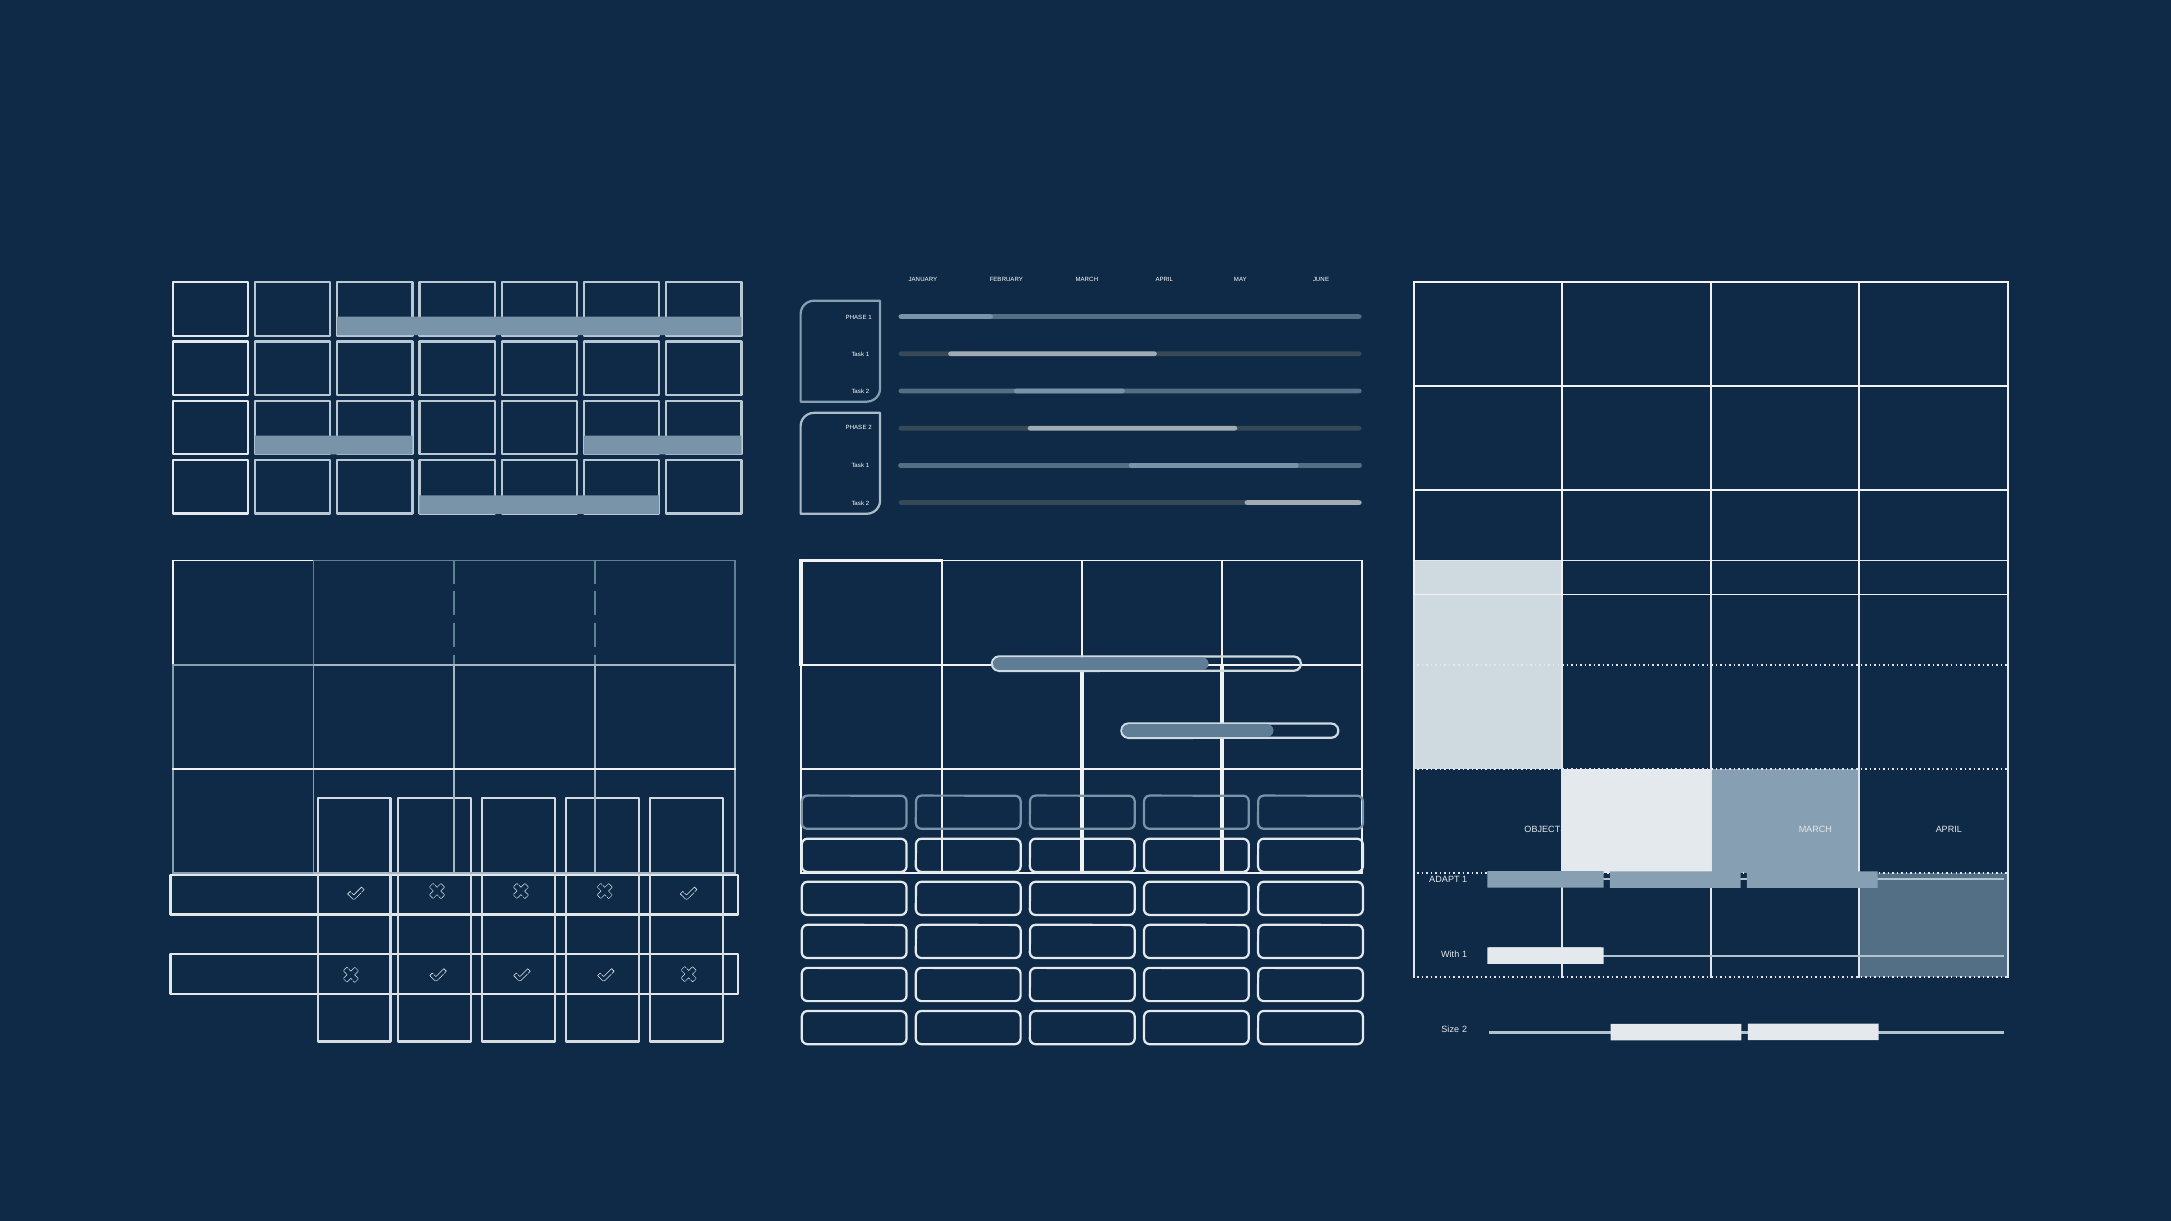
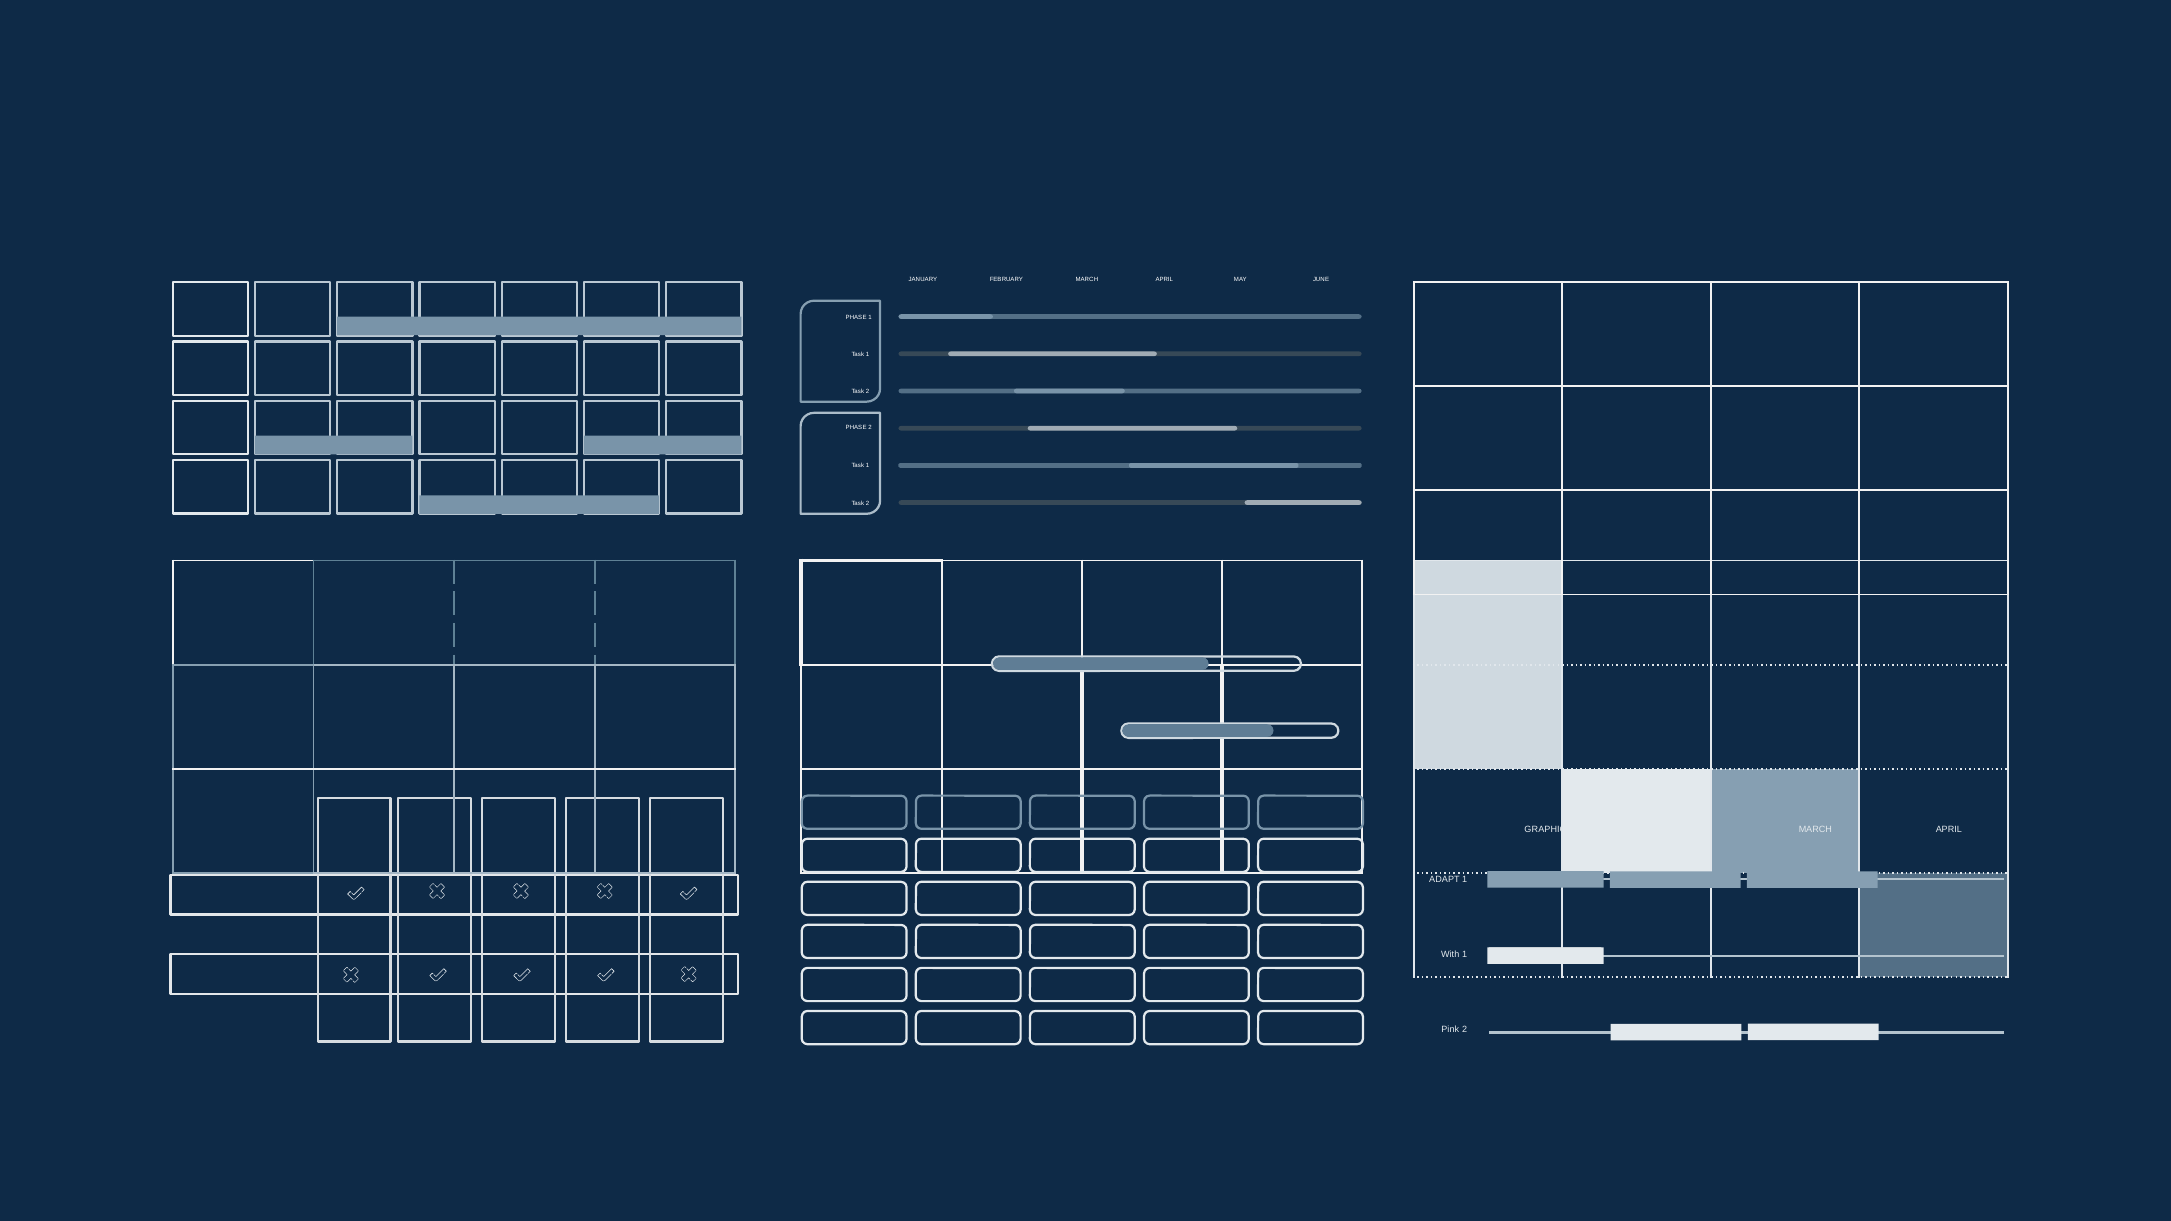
OBJECTS: OBJECTS -> GRAPHIC
Size: Size -> Pink
